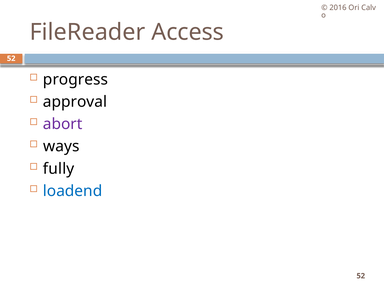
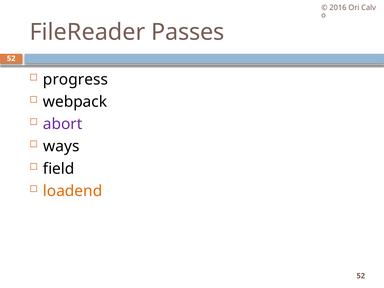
Access: Access -> Passes
approval: approval -> webpack
fully: fully -> field
loadend colour: blue -> orange
